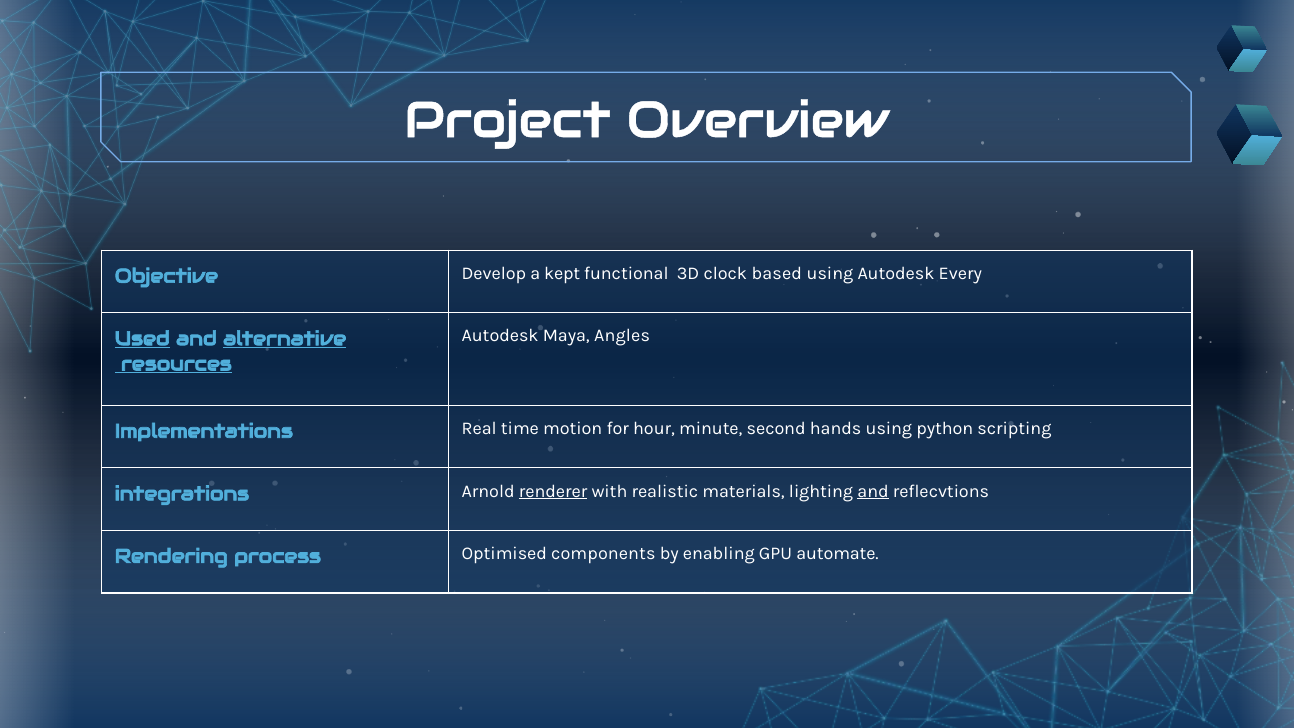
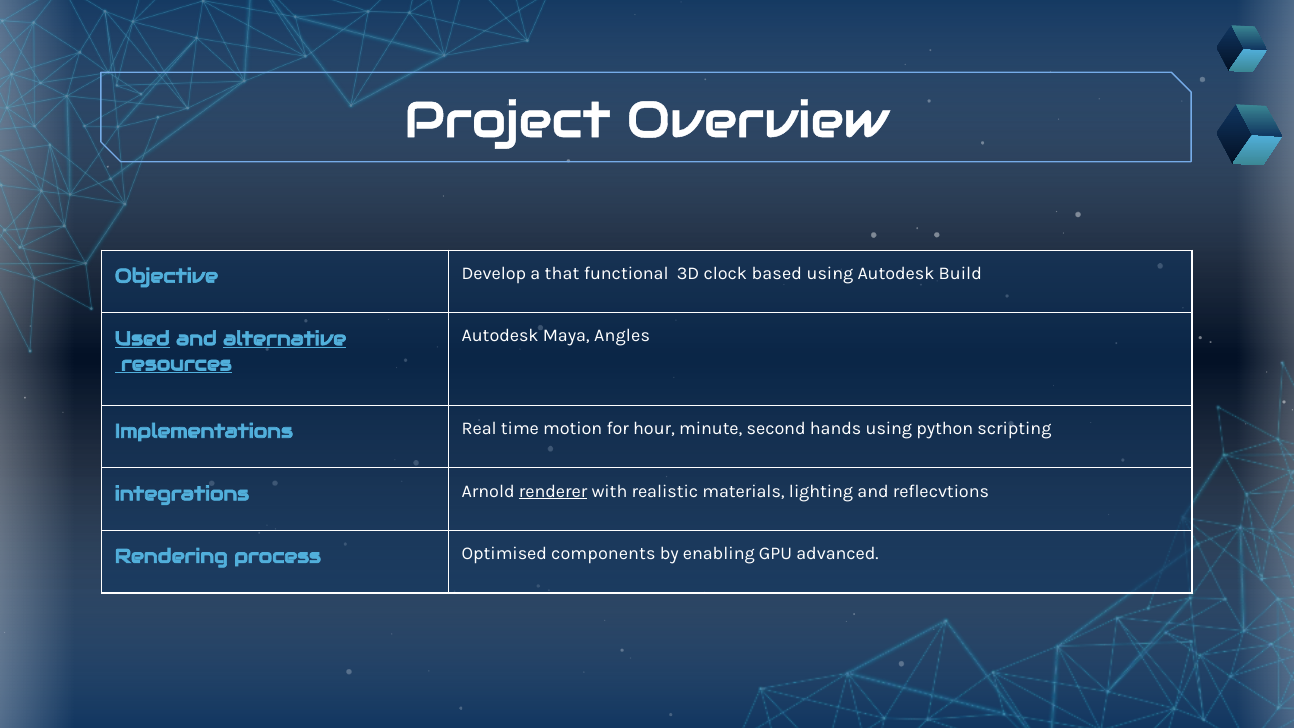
kept: kept -> that
Every: Every -> Build
and at (873, 491) underline: present -> none
automate: automate -> advanced
